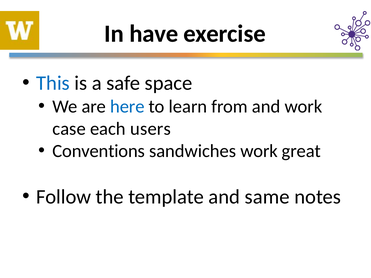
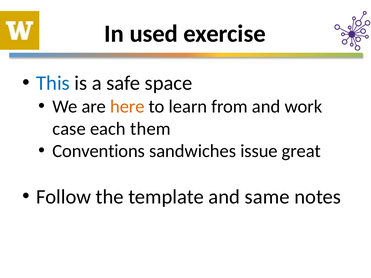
have: have -> used
here colour: blue -> orange
users: users -> them
sandwiches work: work -> issue
